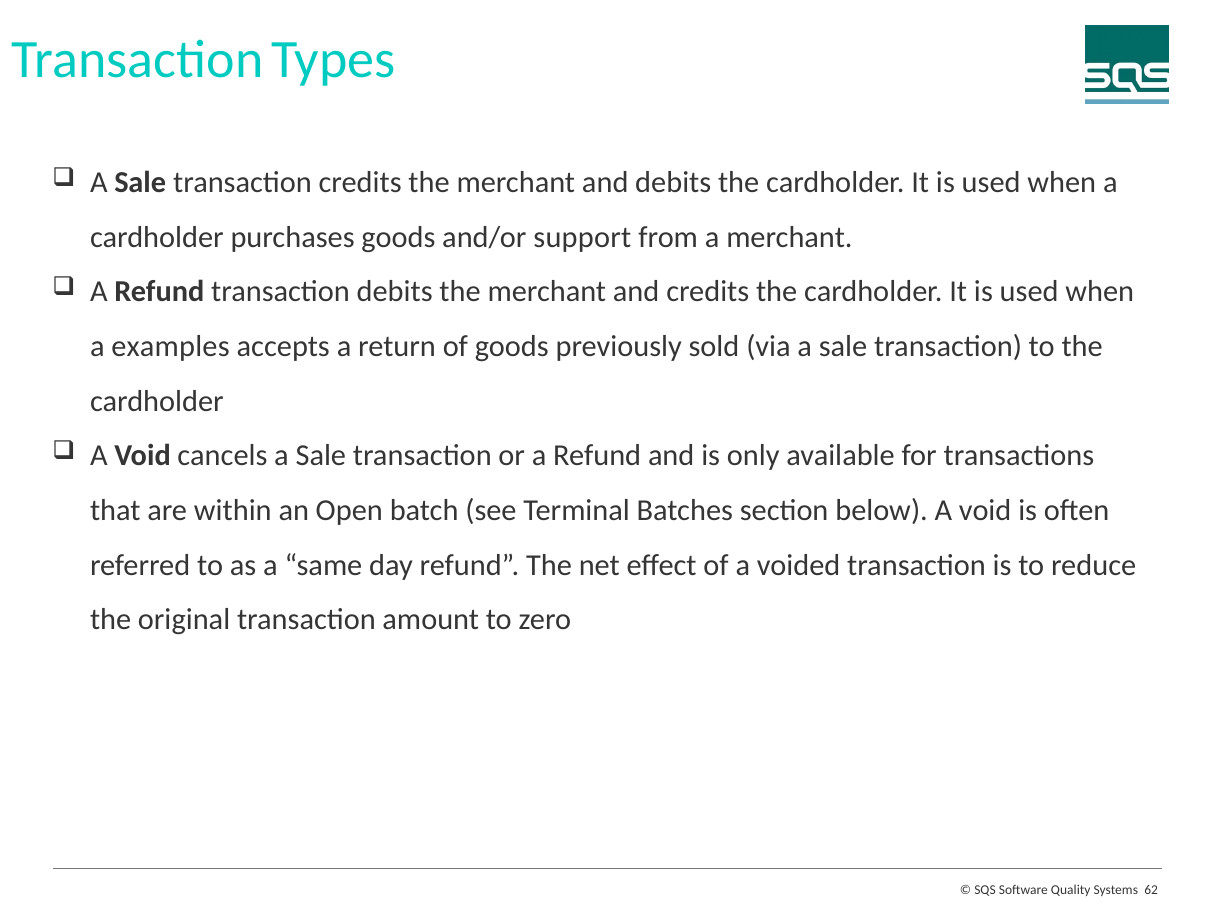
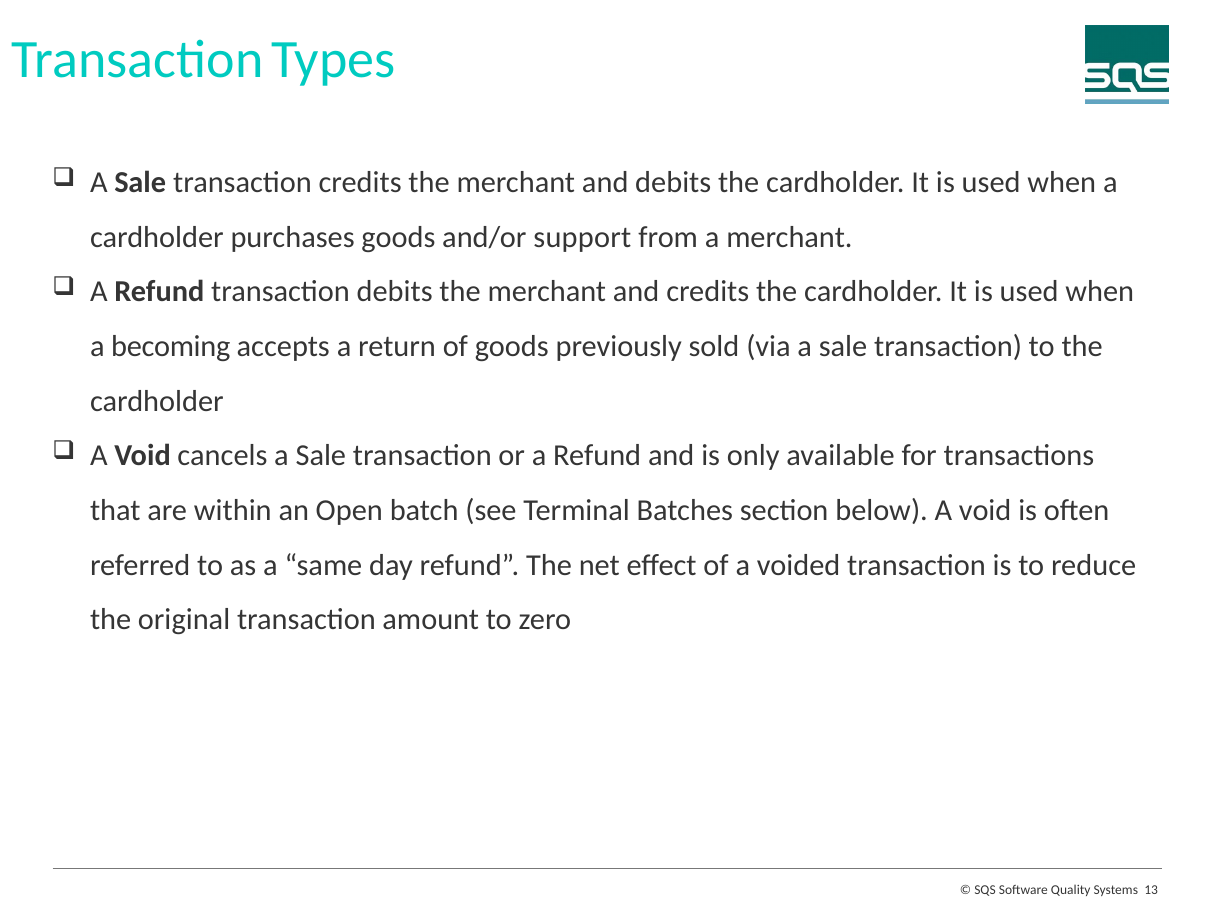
examples: examples -> becoming
62: 62 -> 13
